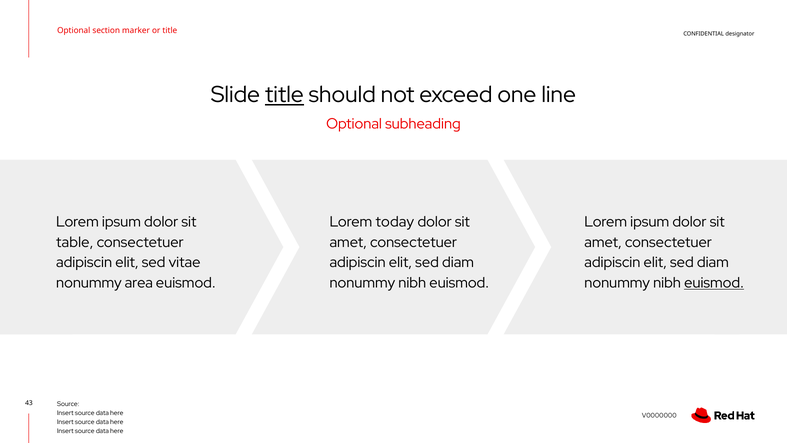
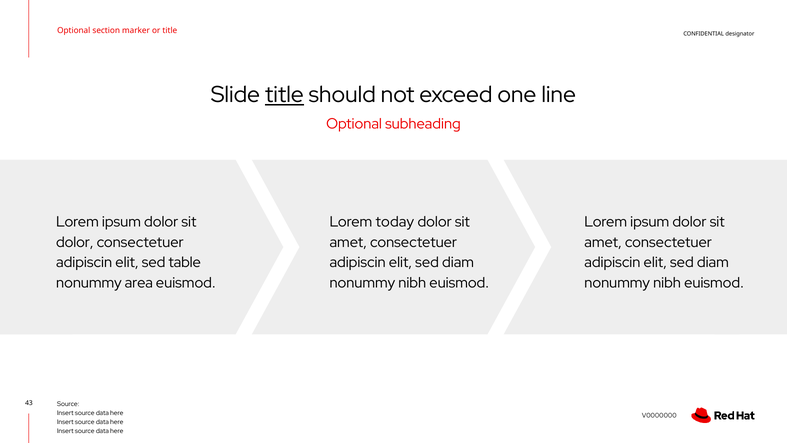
table at (75, 242): table -> dolor
vitae: vitae -> table
euismod at (714, 283) underline: present -> none
